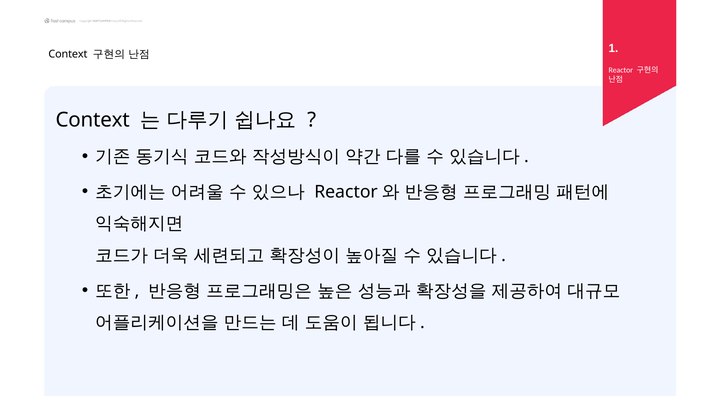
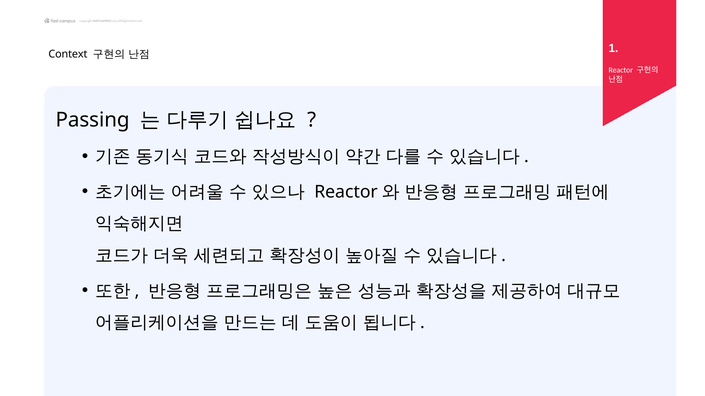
Context at (93, 120): Context -> Passing
